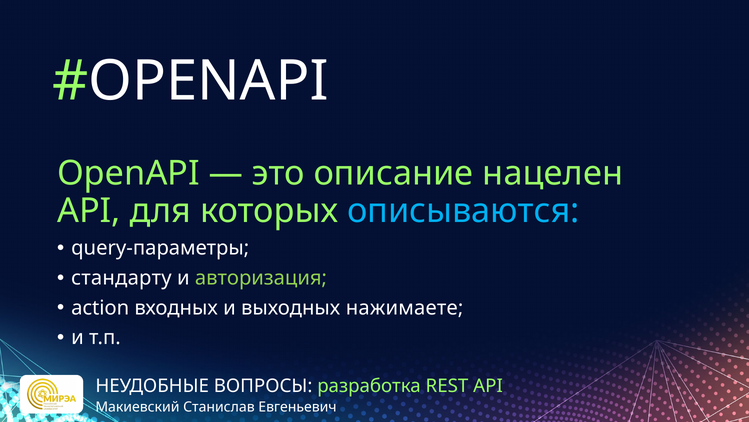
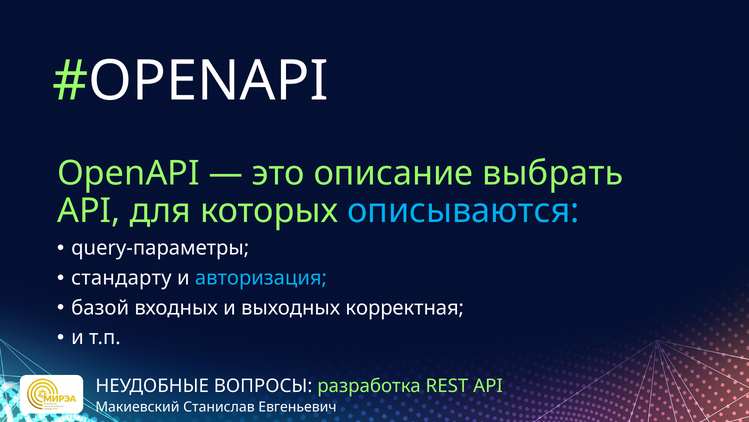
нацелен: нацелен -> выбрать
авторизация colour: light green -> light blue
action: action -> базой
нажимаете: нажимаете -> корректная
